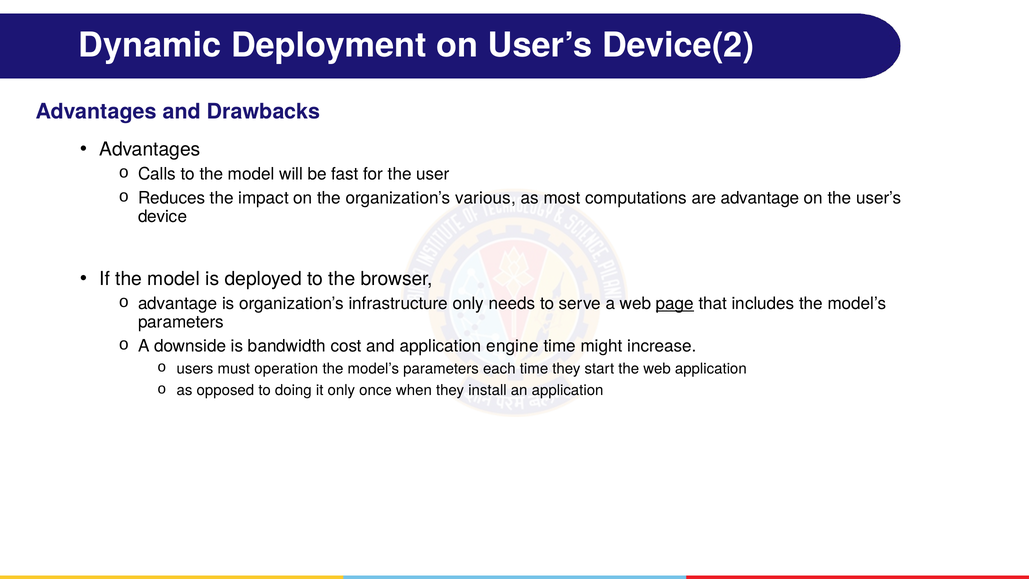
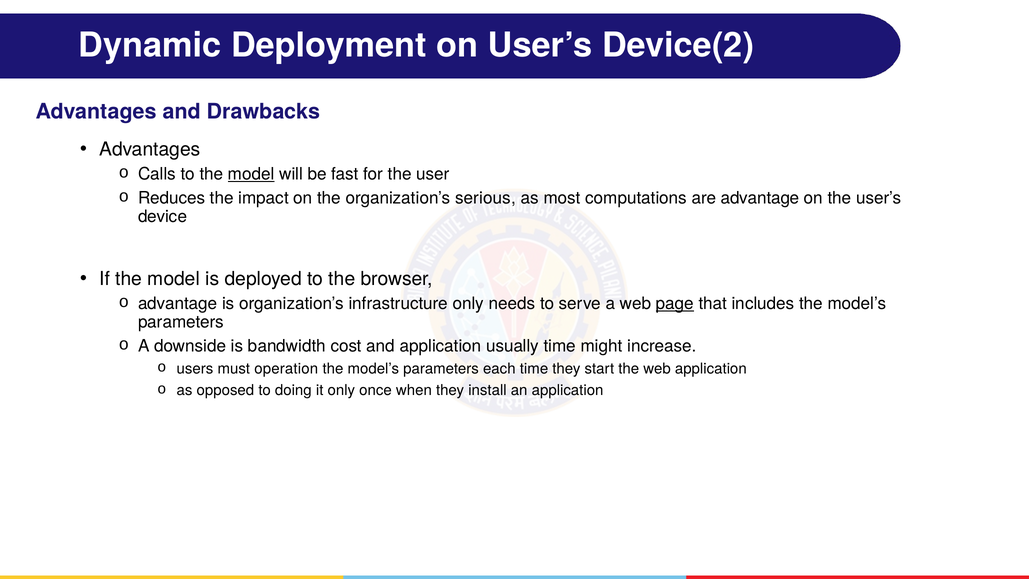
model at (251, 174) underline: none -> present
various: various -> serious
engine: engine -> usually
